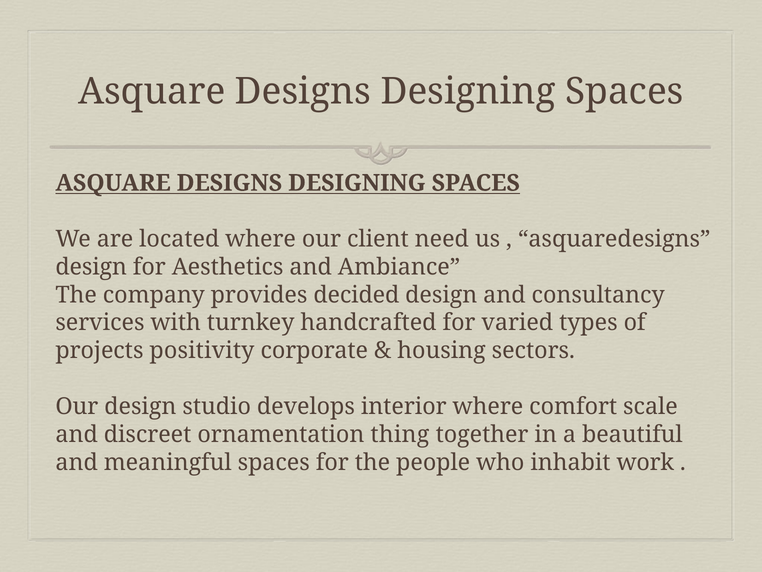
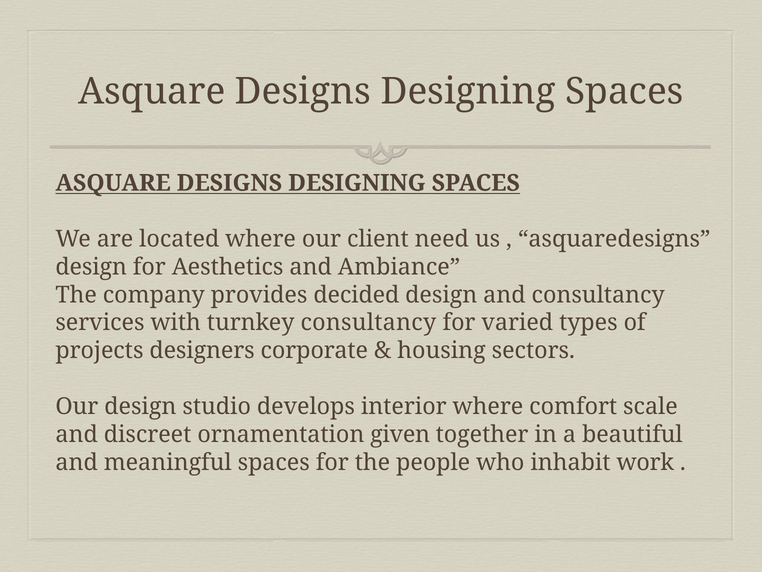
turnkey handcrafted: handcrafted -> consultancy
positivity: positivity -> designers
thing: thing -> given
